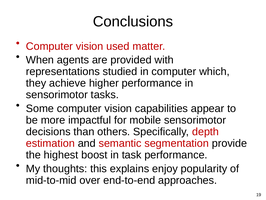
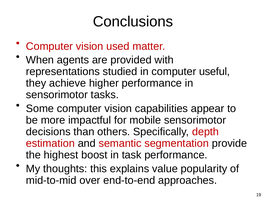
which: which -> useful
enjoy: enjoy -> value
